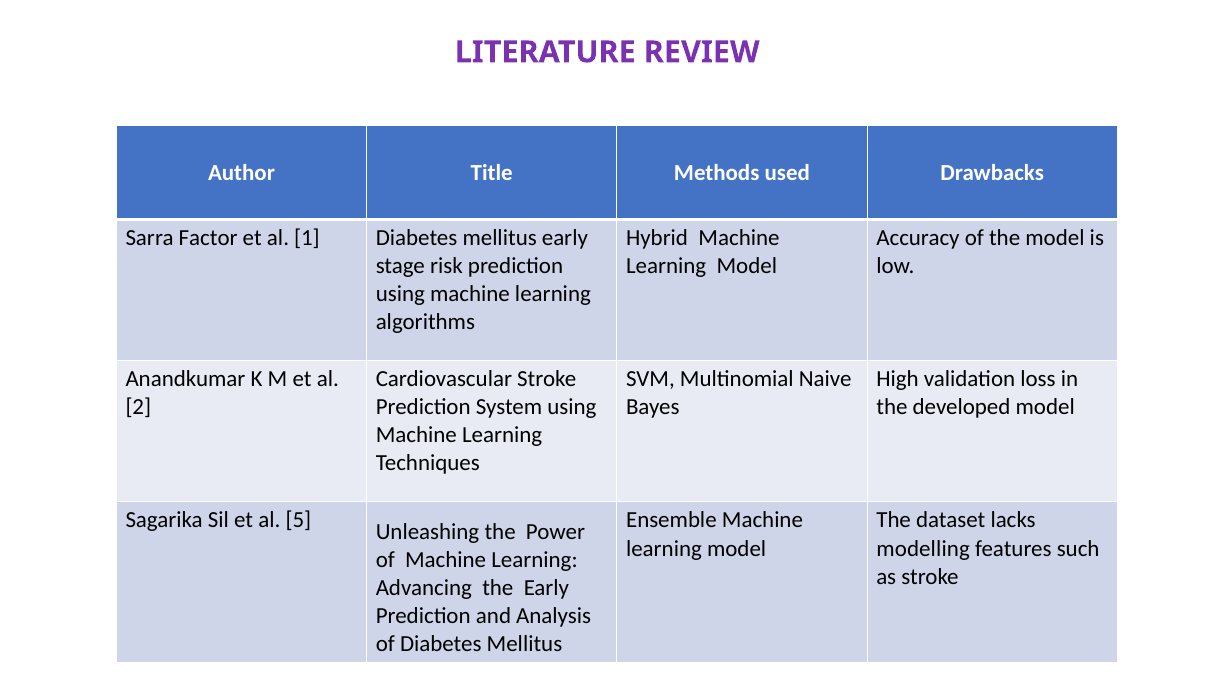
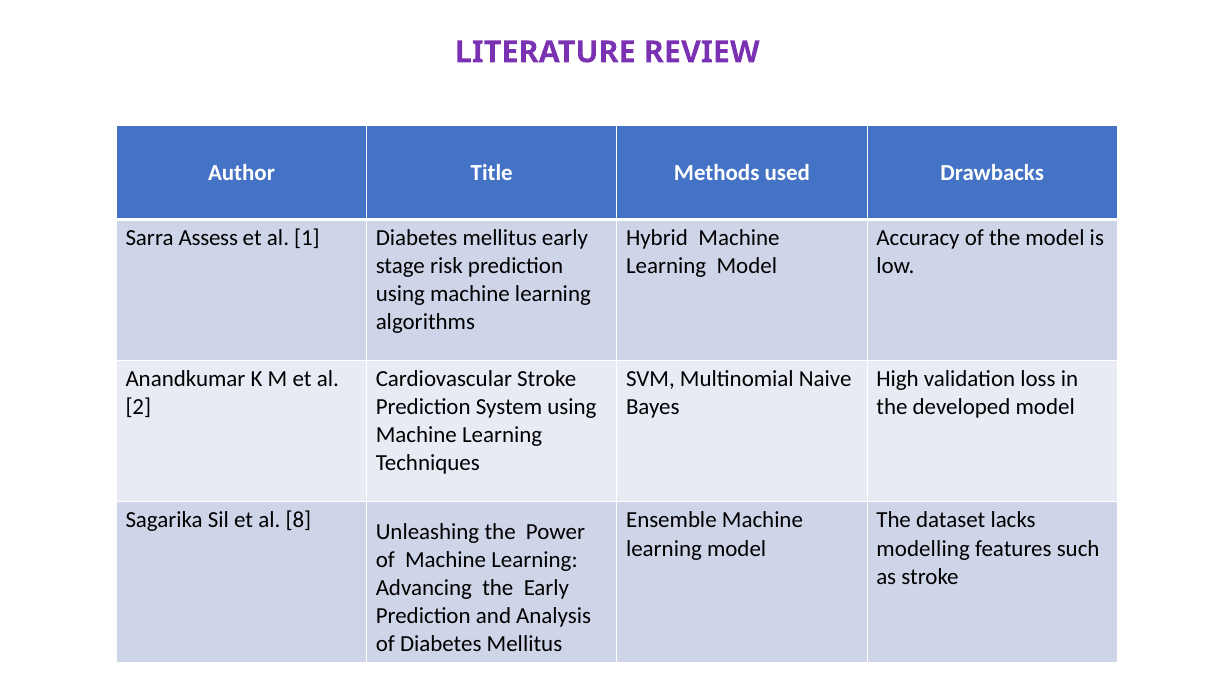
Factor: Factor -> Assess
5: 5 -> 8
